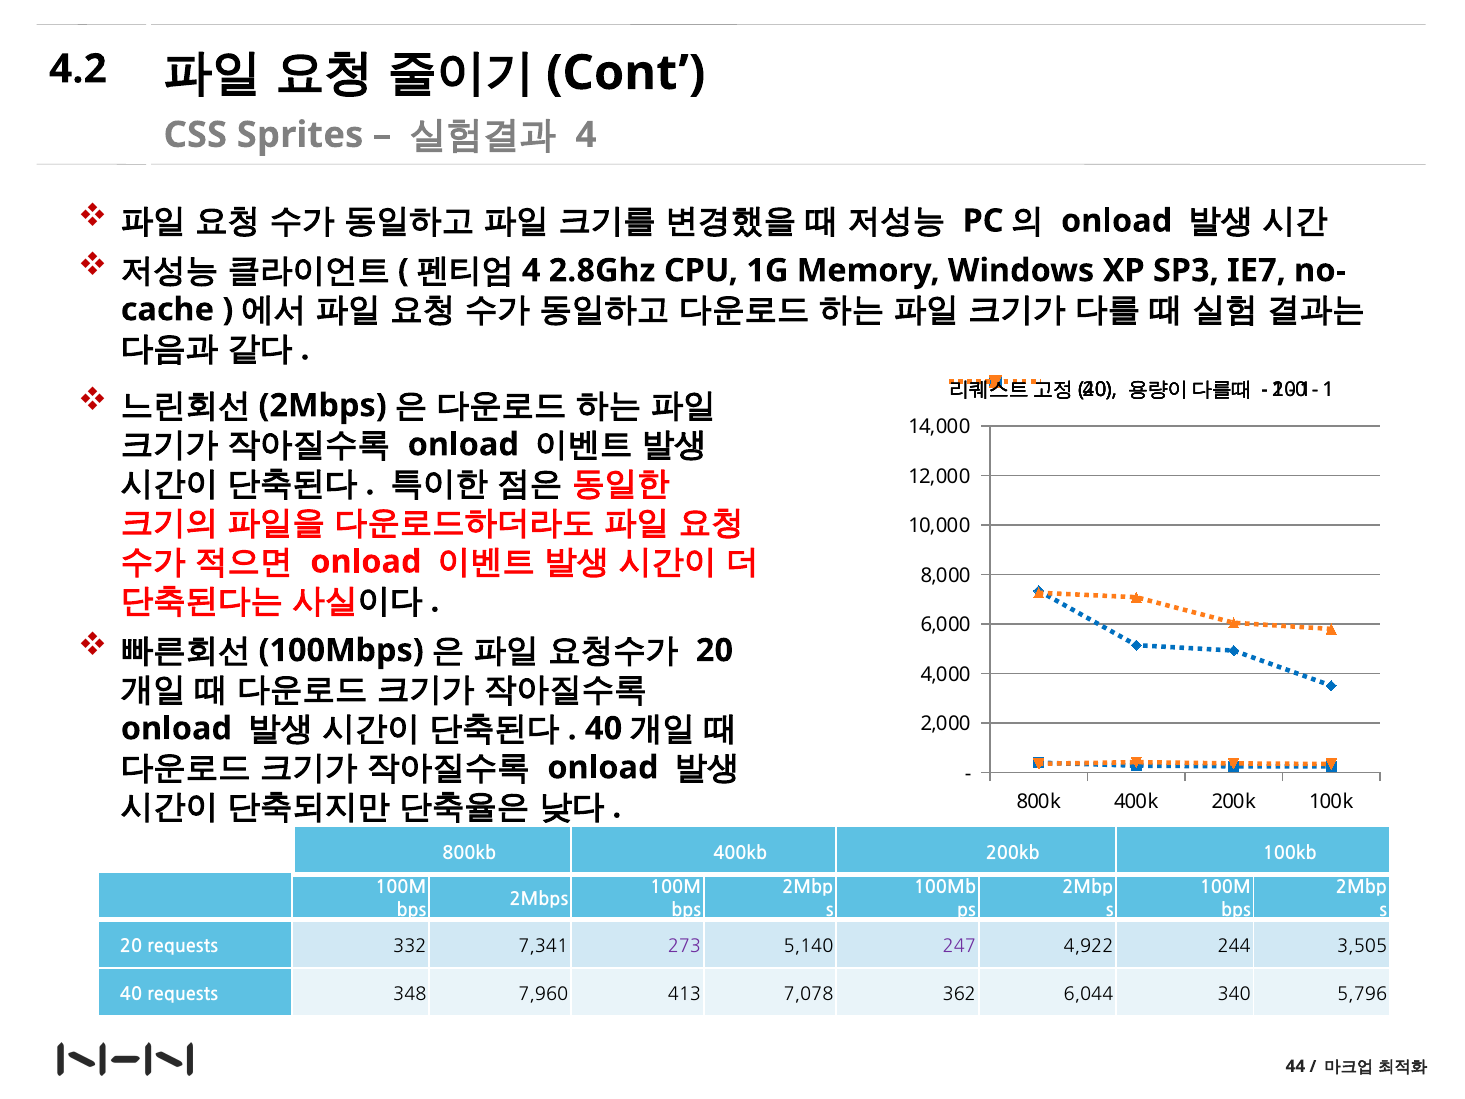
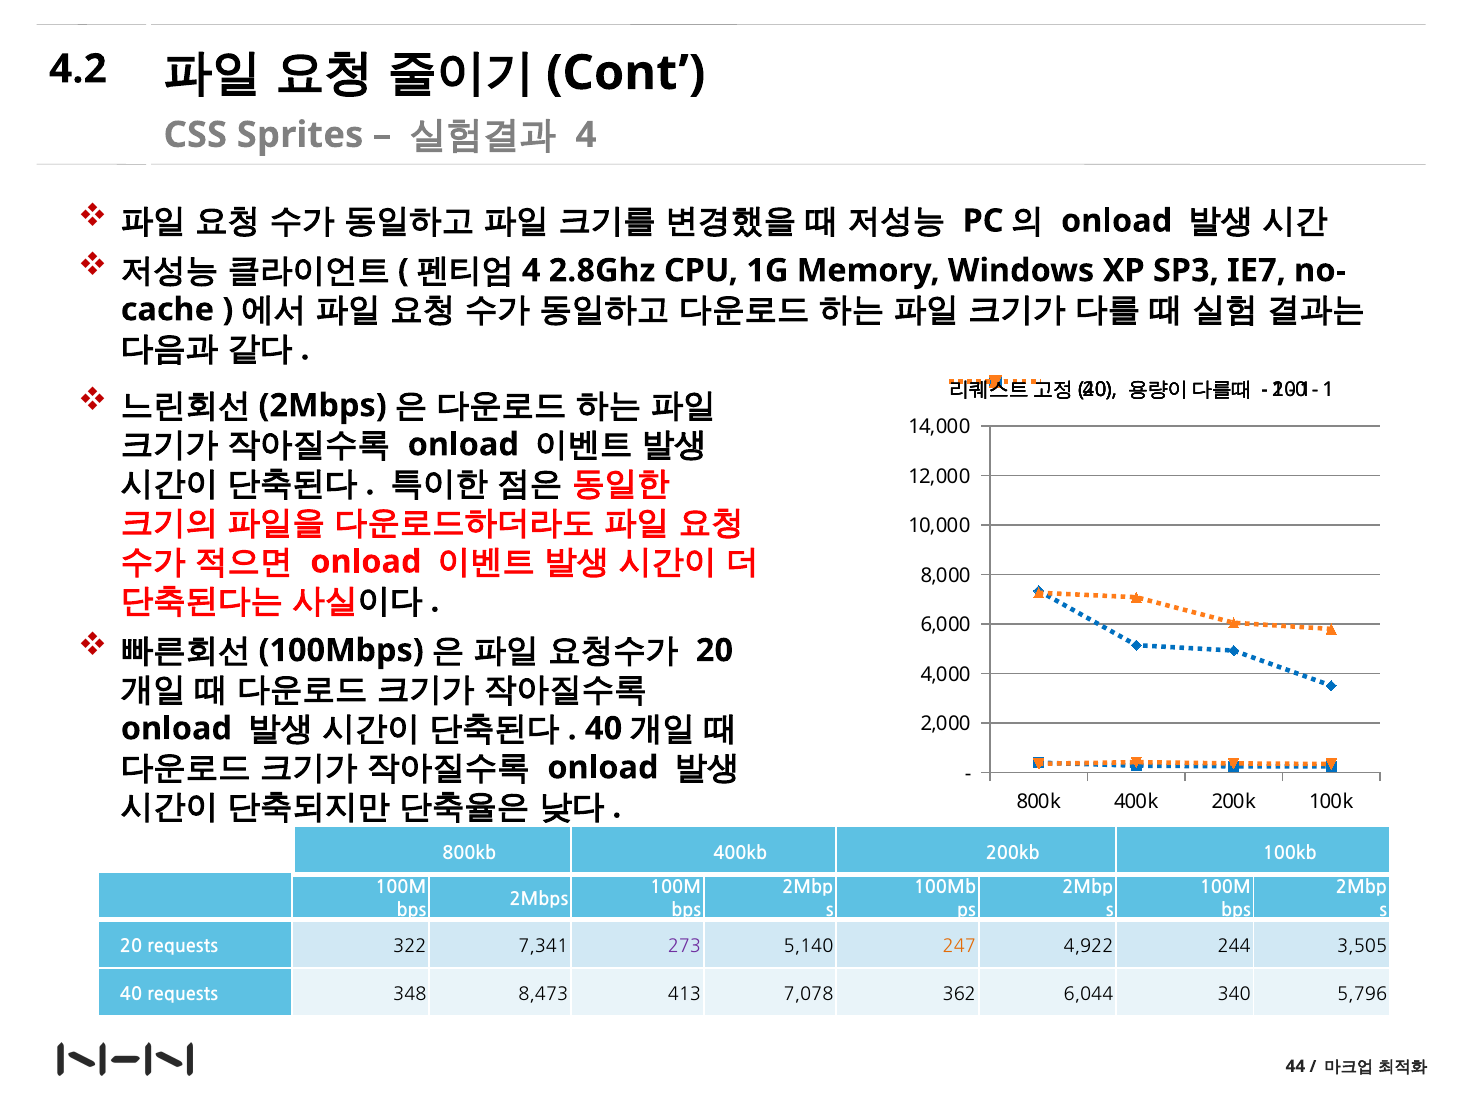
332: 332 -> 322
247 colour: purple -> orange
7,960: 7,960 -> 8,473
